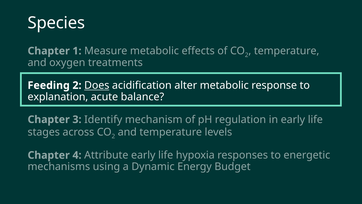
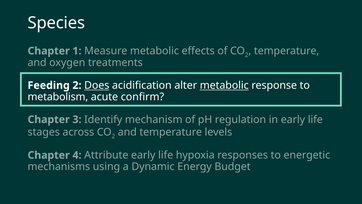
metabolic at (224, 85) underline: none -> present
explanation: explanation -> metabolism
balance: balance -> confirm
